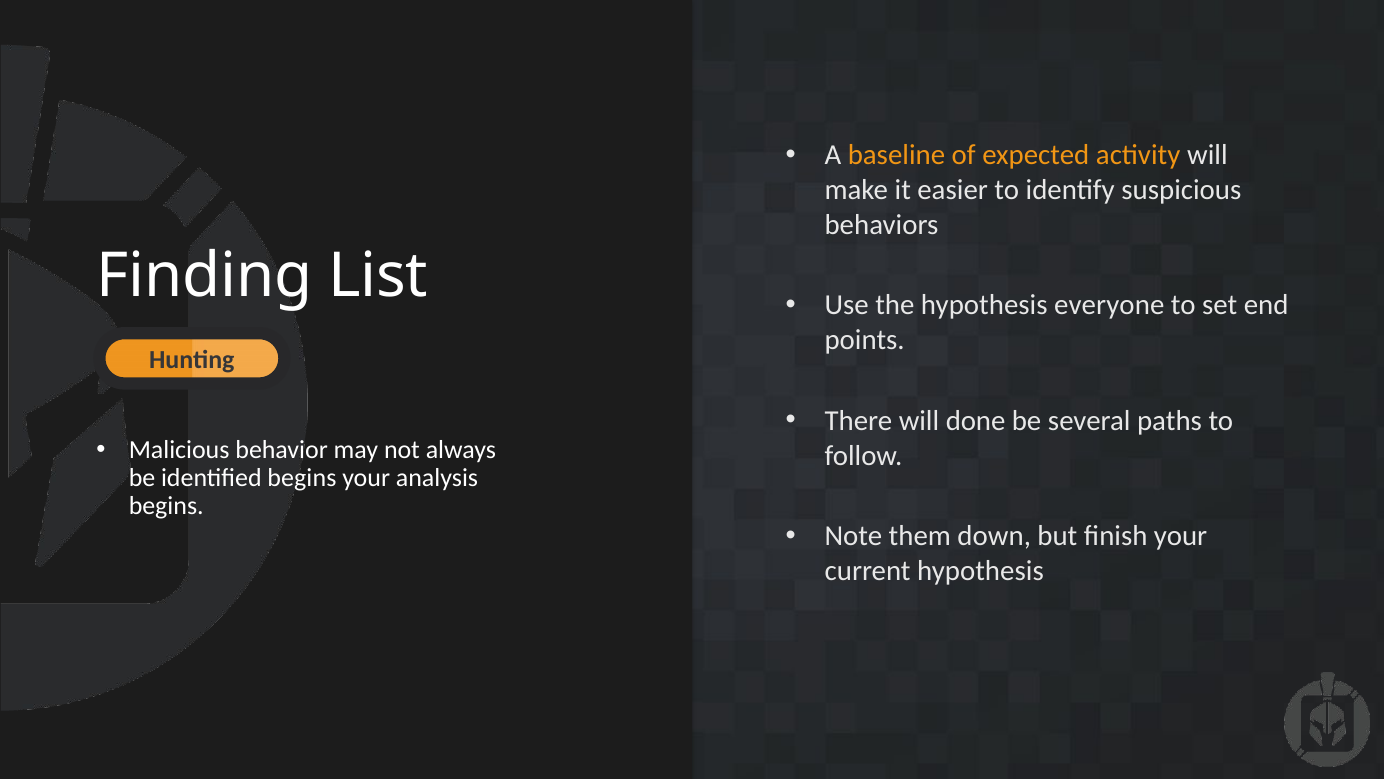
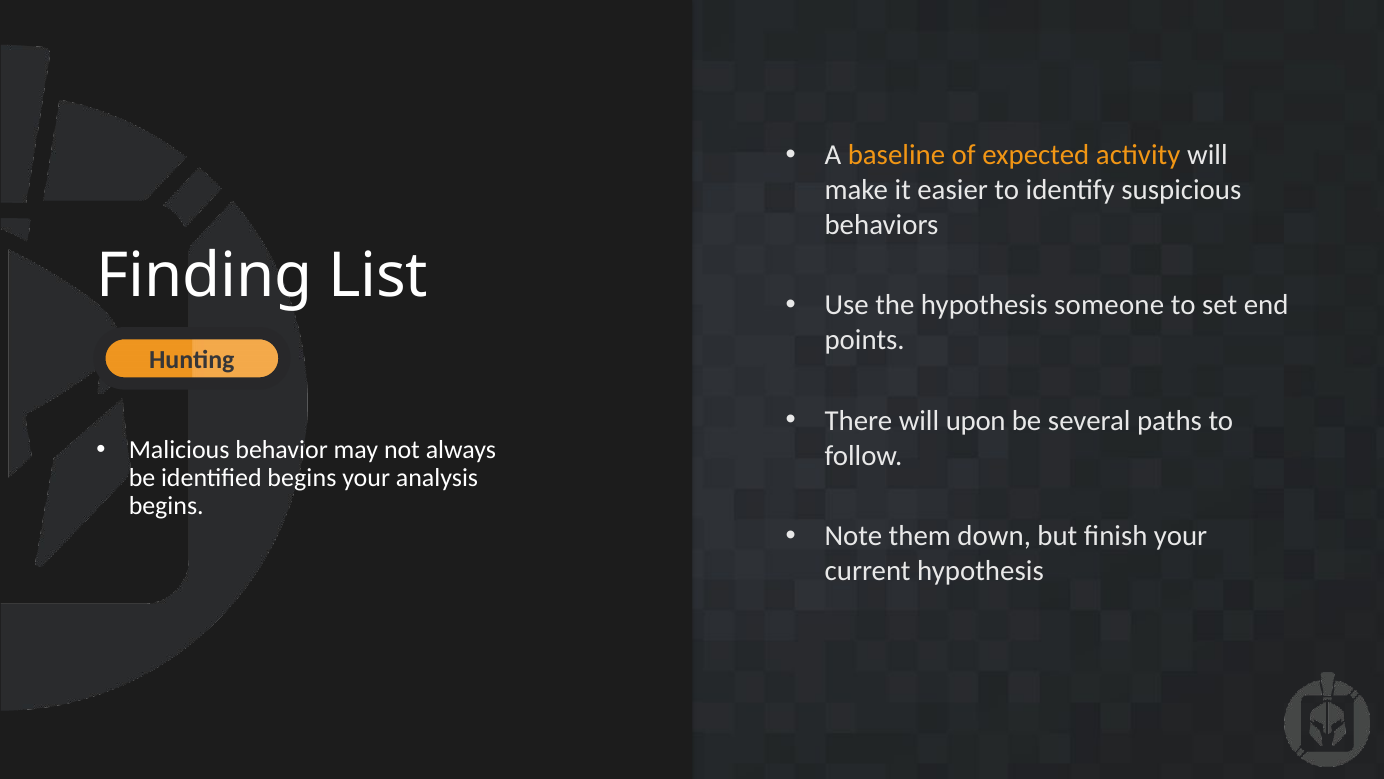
everyone: everyone -> someone
done: done -> upon
